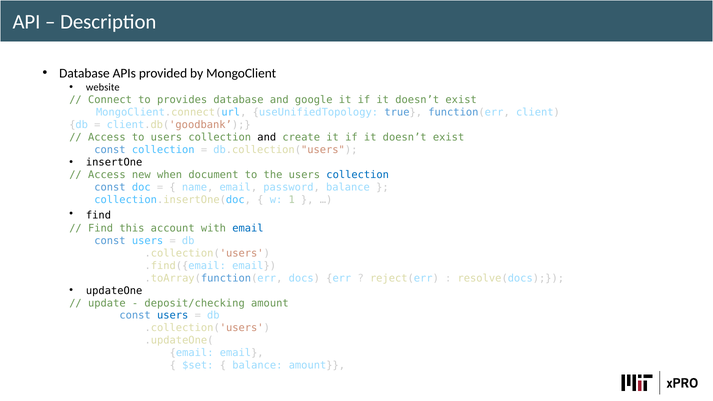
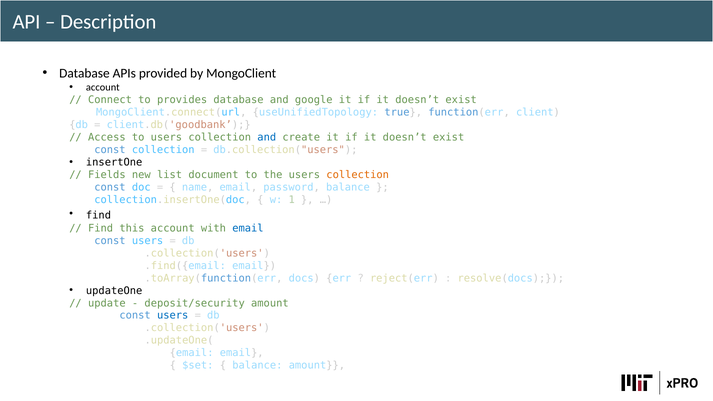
website at (103, 87): website -> account
and at (267, 137) colour: black -> blue
Access at (107, 175): Access -> Fields
when: when -> list
collection at (358, 175) colour: blue -> orange
deposit/checking: deposit/checking -> deposit/security
